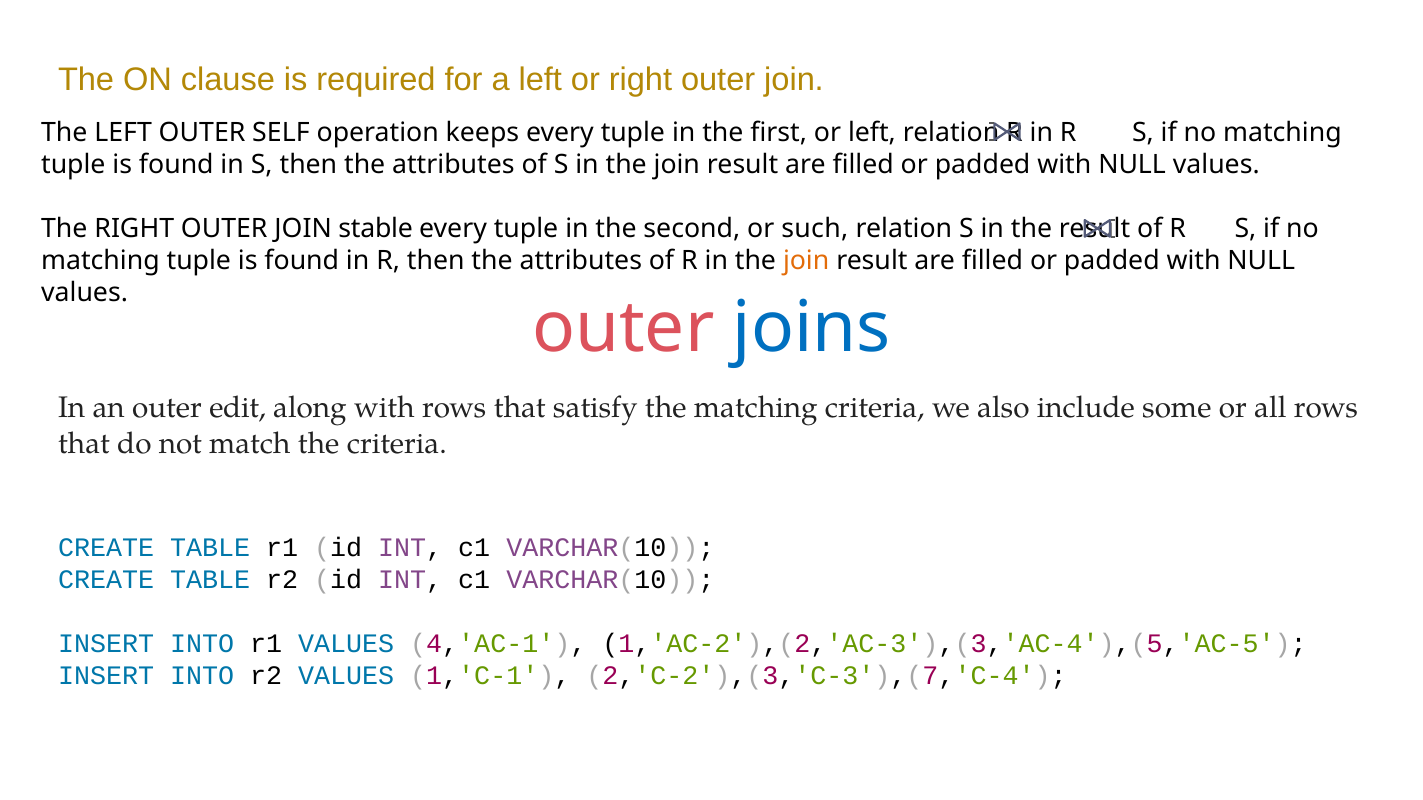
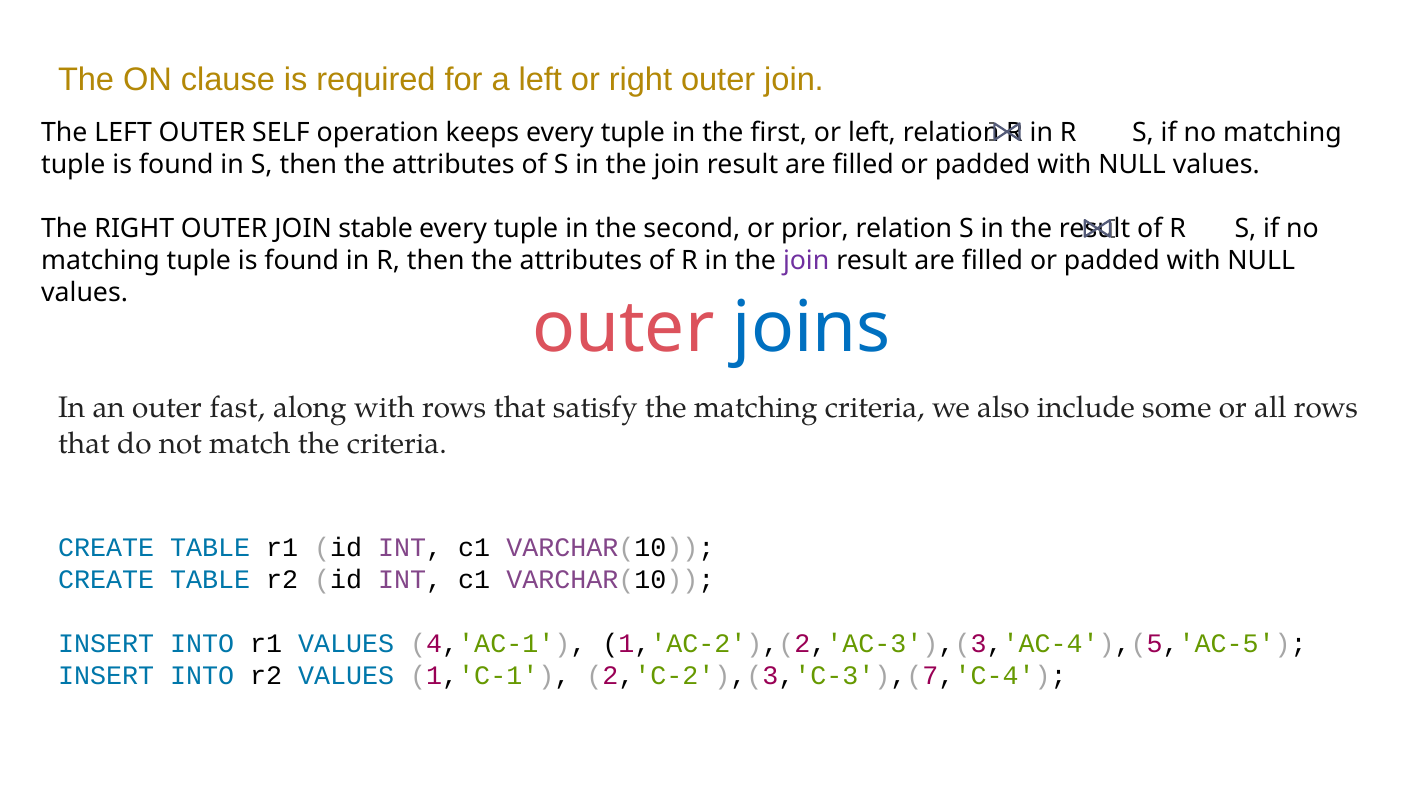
such: such -> prior
join at (806, 261) colour: orange -> purple
edit: edit -> fast
